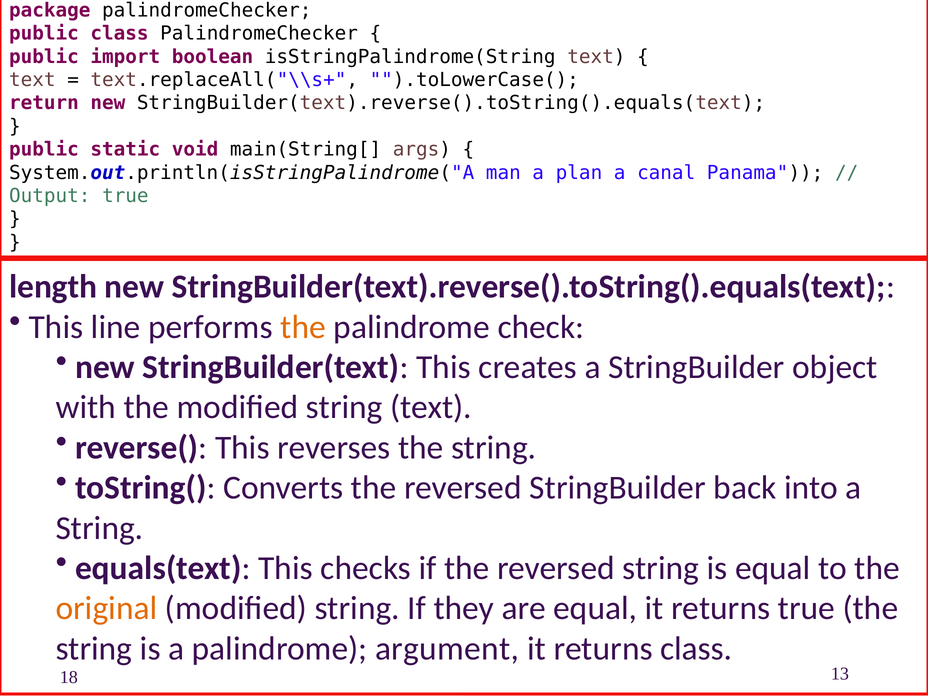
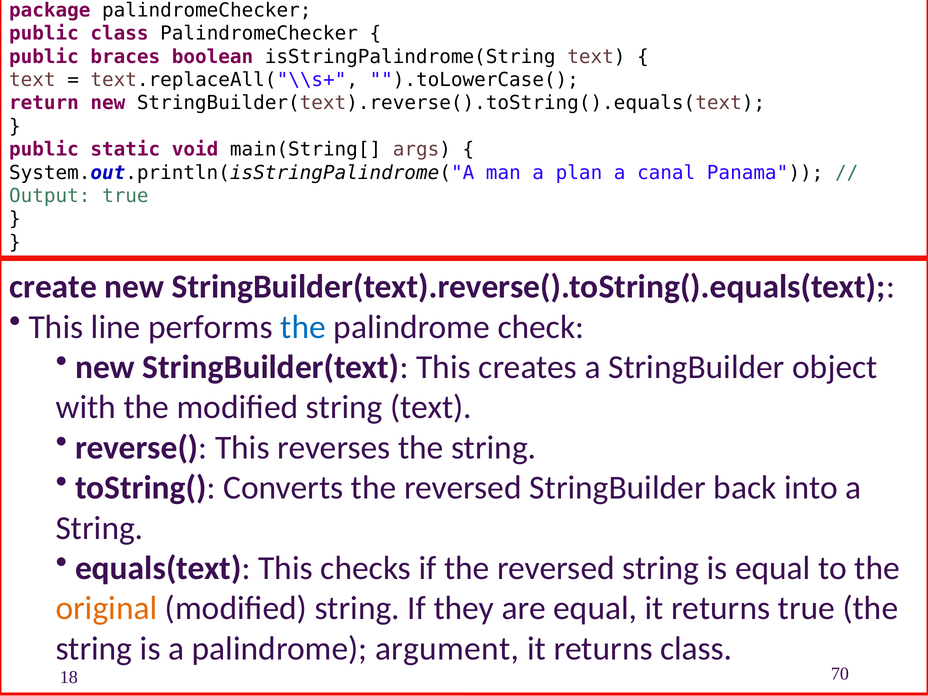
import: import -> braces
length: length -> create
the at (303, 327) colour: orange -> blue
13: 13 -> 70
